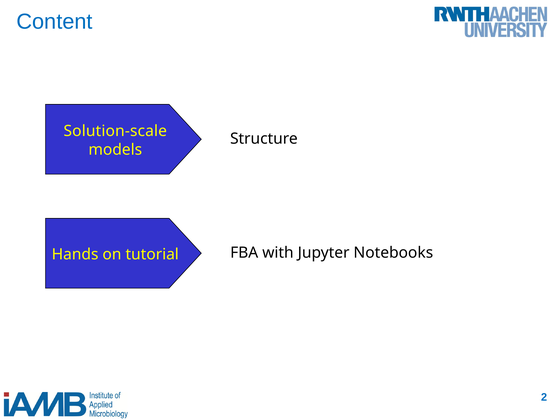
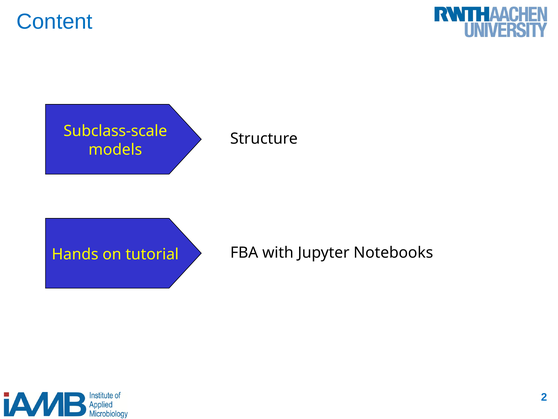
Solution-scale: Solution-scale -> Subclass-scale
